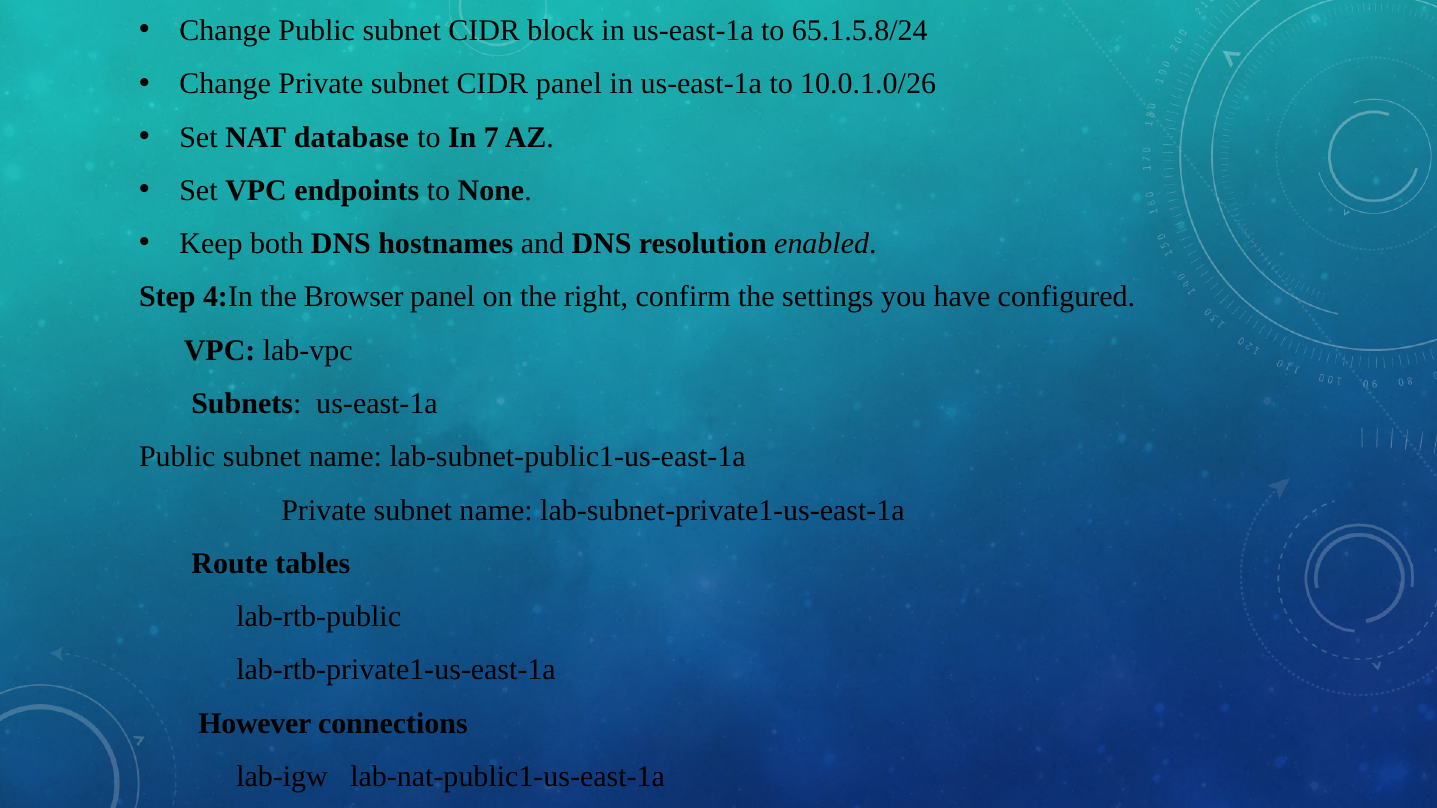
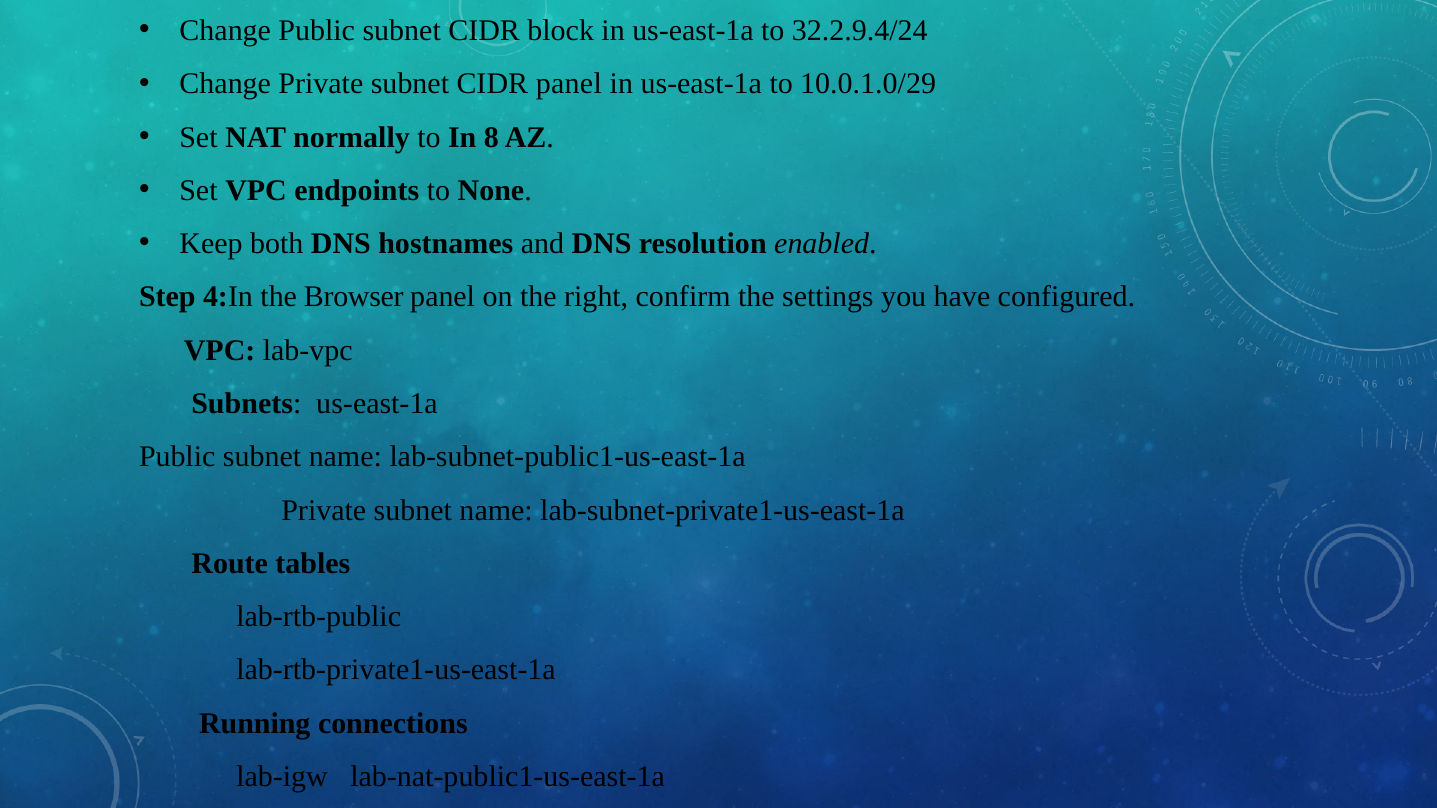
65.1.5.8/24: 65.1.5.8/24 -> 32.2.9.4/24
10.0.1.0/26: 10.0.1.0/26 -> 10.0.1.0/29
database: database -> normally
7: 7 -> 8
However: However -> Running
